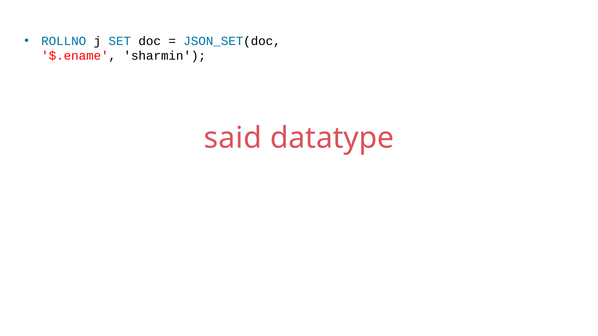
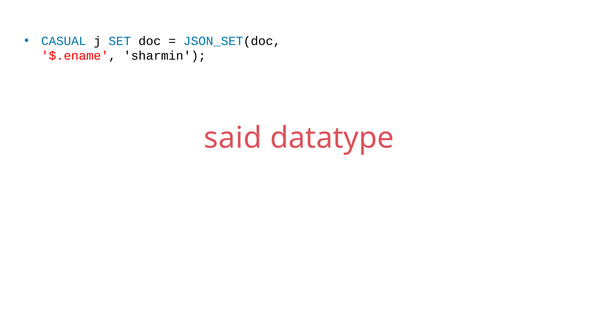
ROLLNO: ROLLNO -> CASUAL
